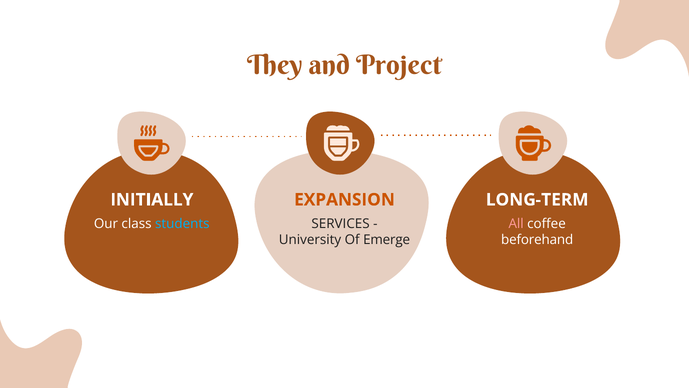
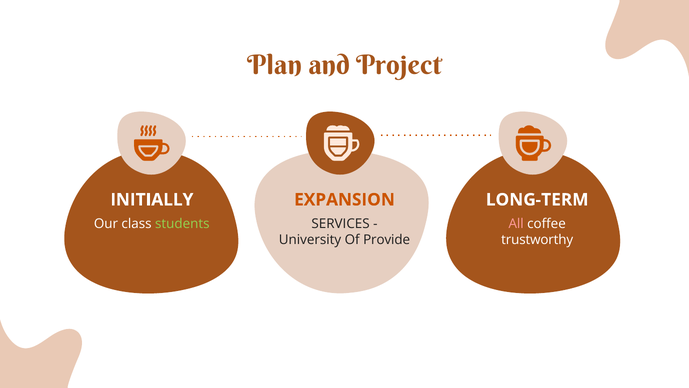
They: They -> Plan
students colour: light blue -> light green
Emerge: Emerge -> Provide
beforehand: beforehand -> trustworthy
